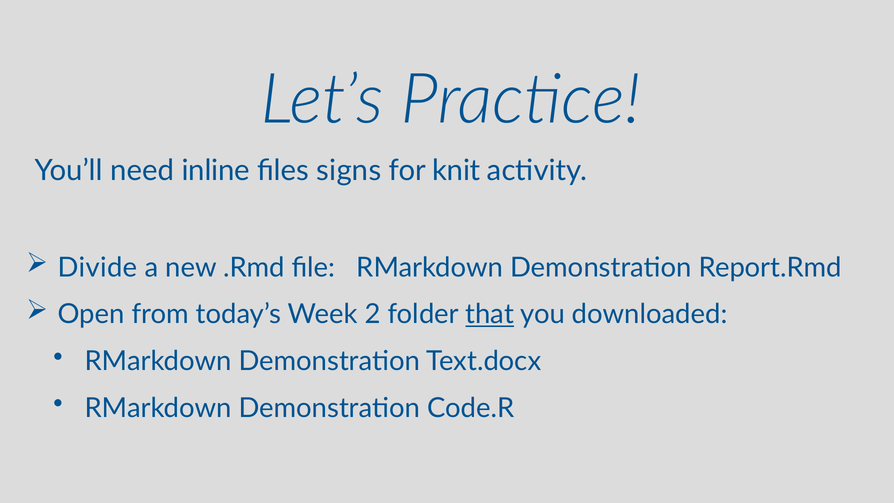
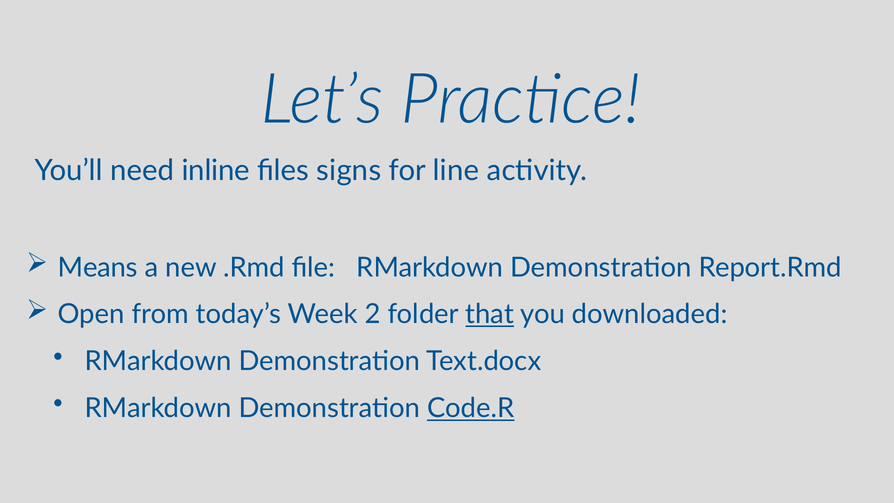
knit: knit -> line
Divide: Divide -> Means
Code.R underline: none -> present
